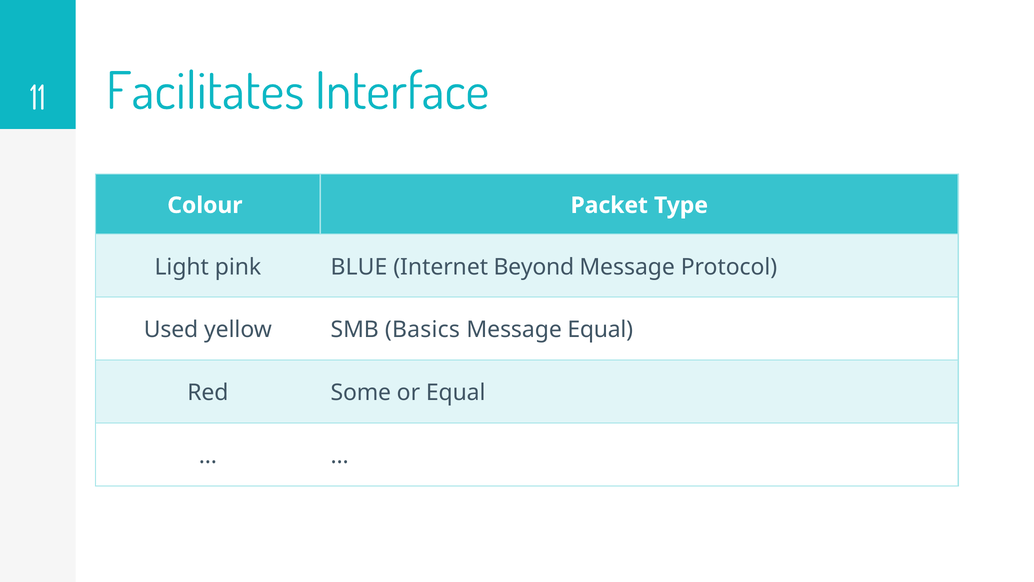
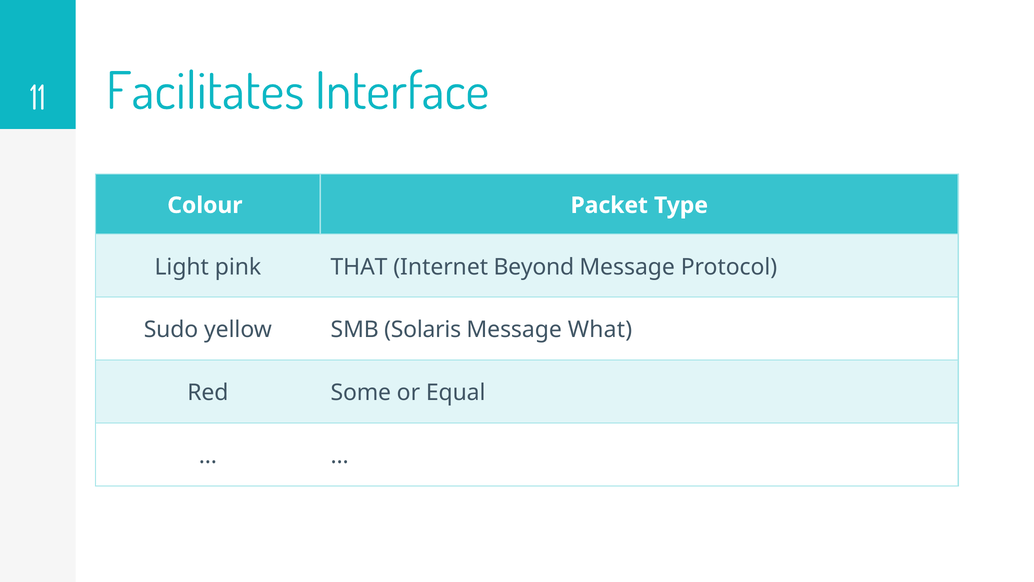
BLUE: BLUE -> THAT
Used: Used -> Sudo
Basics: Basics -> Solaris
Message Equal: Equal -> What
